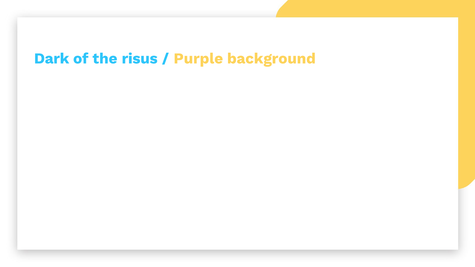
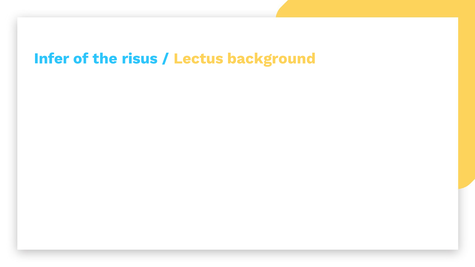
Dark: Dark -> Infer
Purple: Purple -> Lectus
